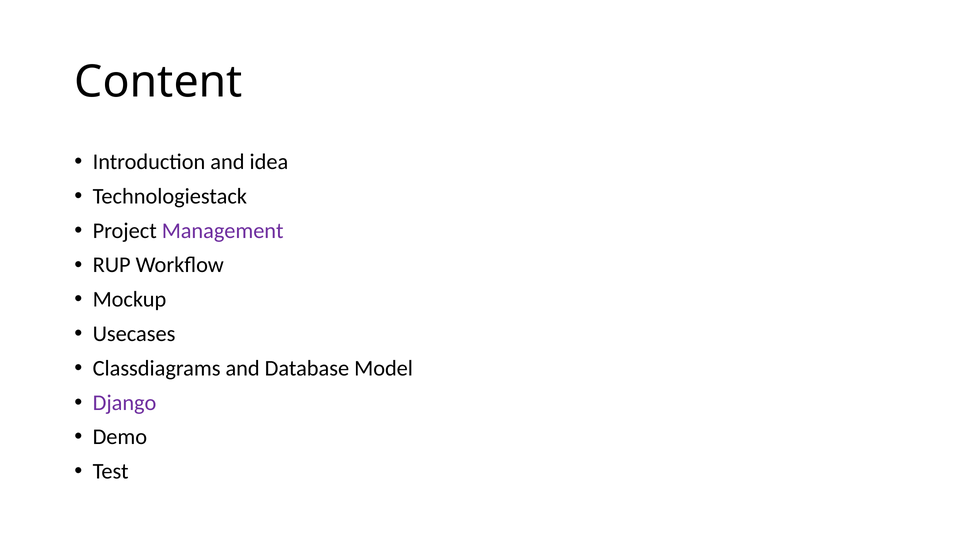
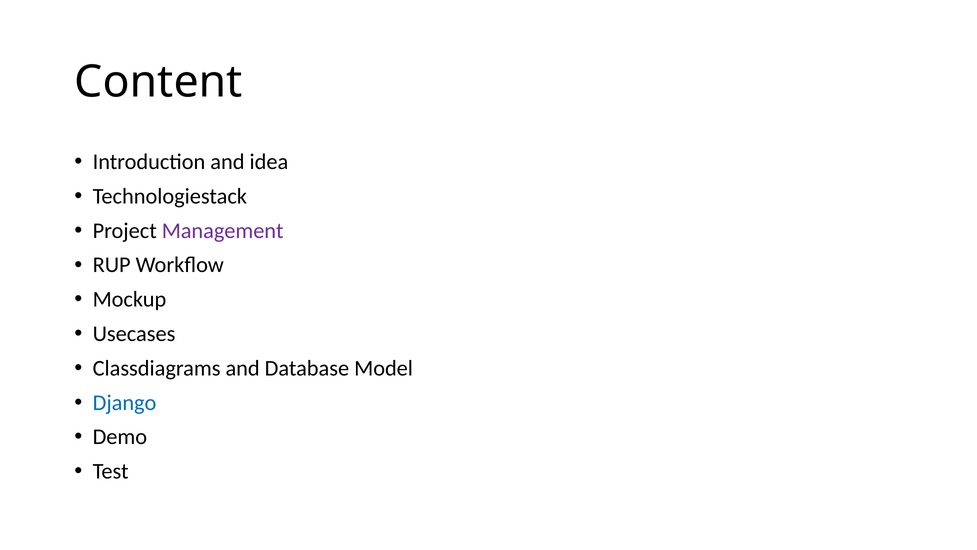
Django colour: purple -> blue
